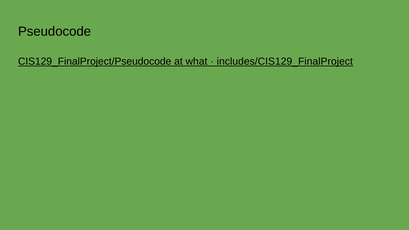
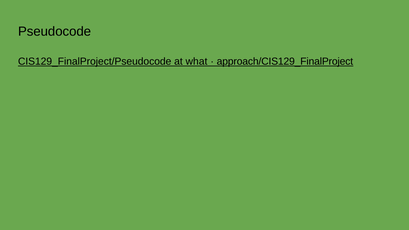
includes/CIS129_FinalProject: includes/CIS129_FinalProject -> approach/CIS129_FinalProject
